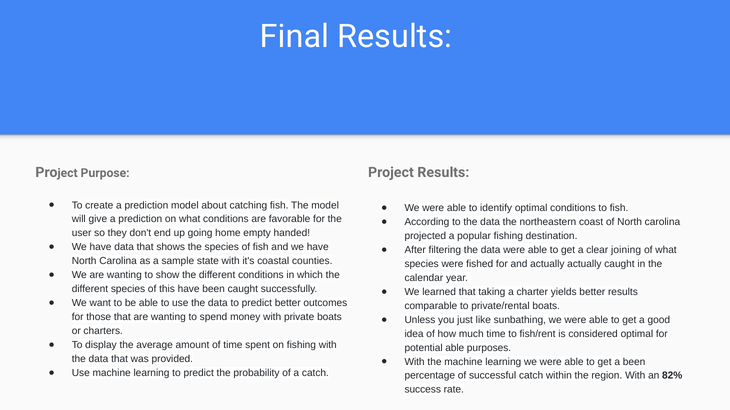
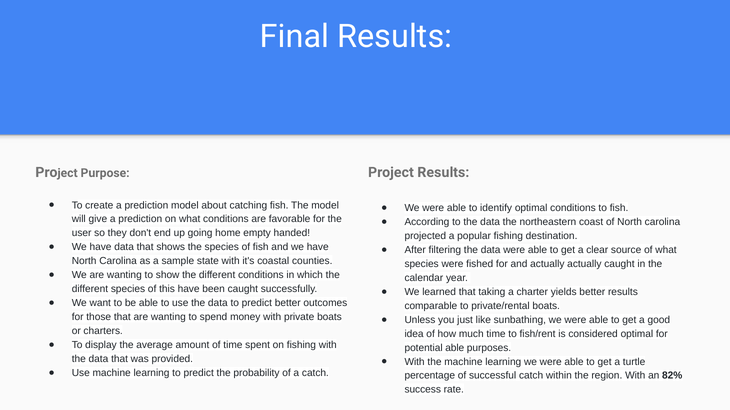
joining: joining -> source
a been: been -> turtle
